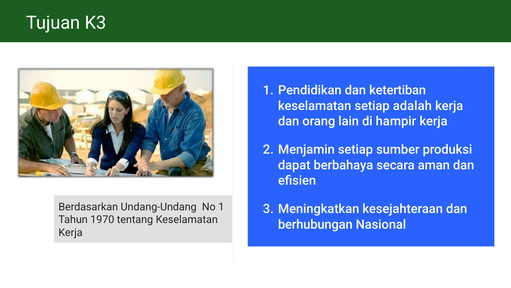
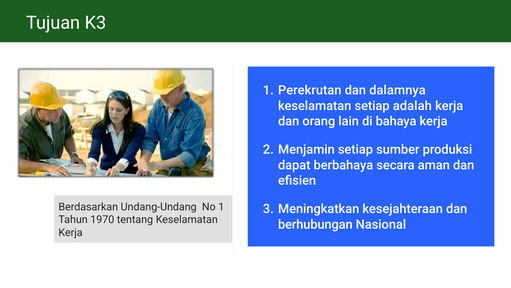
Pendidikan: Pendidikan -> Perekrutan
ketertiban: ketertiban -> dalamnya
hampir: hampir -> bahaya
